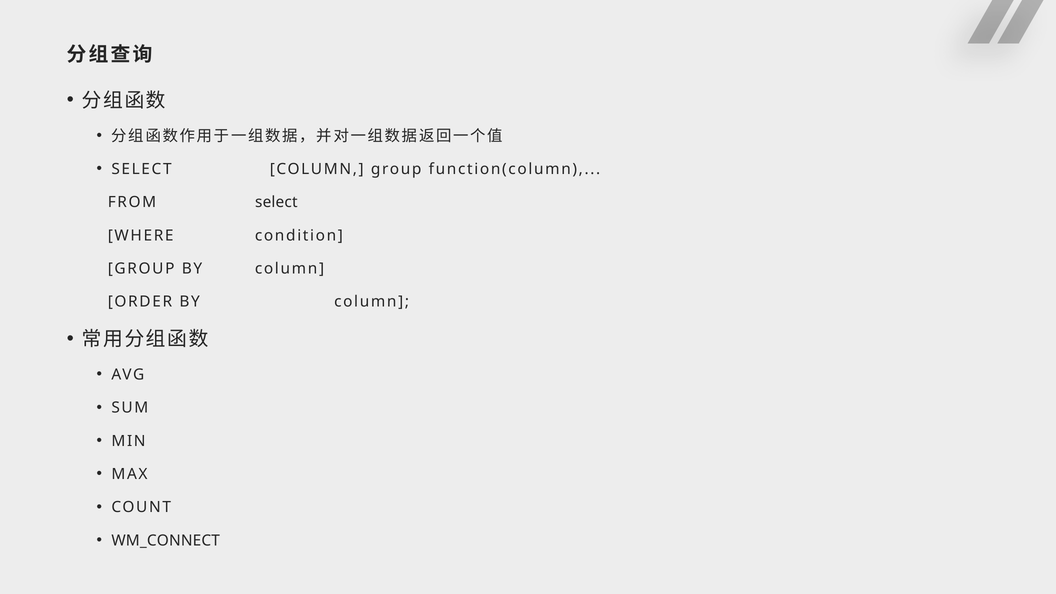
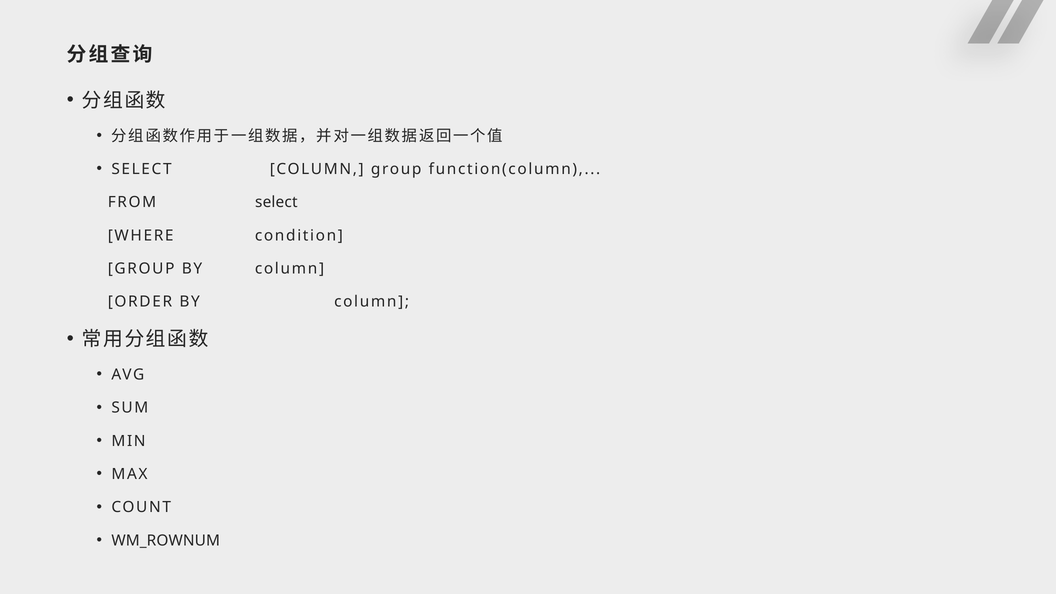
WM_CONNECT: WM_CONNECT -> WM_ROWNUM
